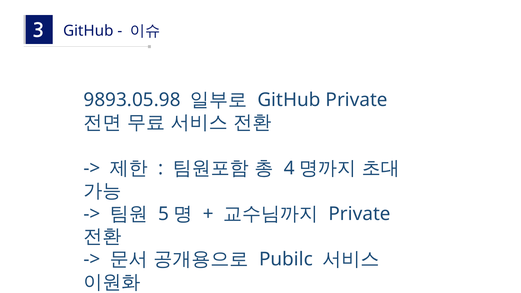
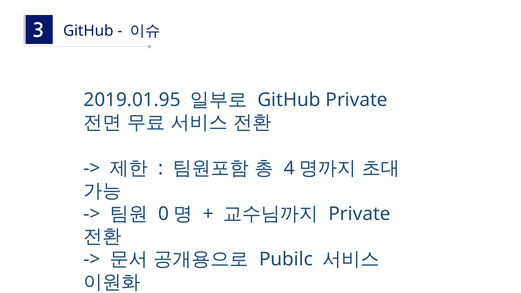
9893.05.98: 9893.05.98 -> 2019.01.95
5: 5 -> 0
